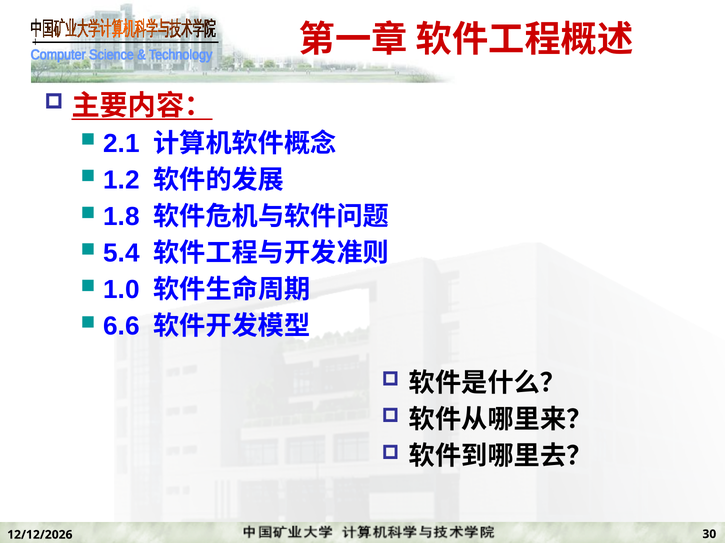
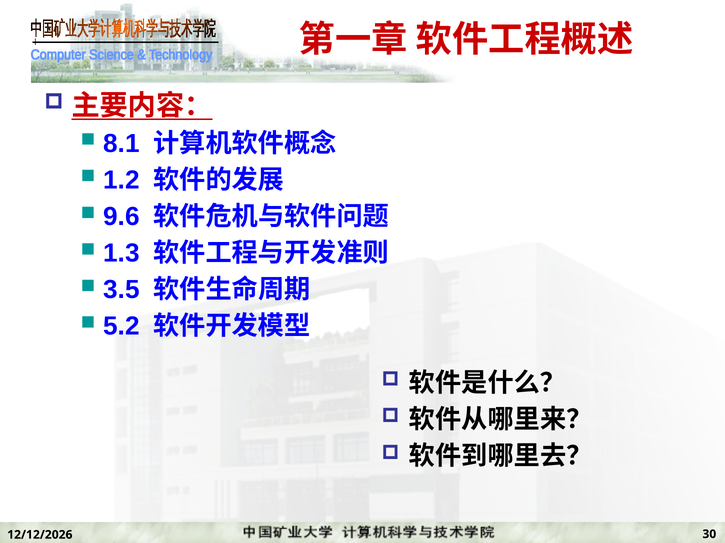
2.1: 2.1 -> 8.1
1.8: 1.8 -> 9.6
5.4: 5.4 -> 1.3
1.0: 1.0 -> 3.5
6.6: 6.6 -> 5.2
